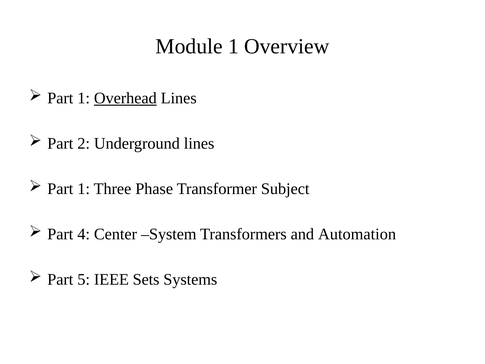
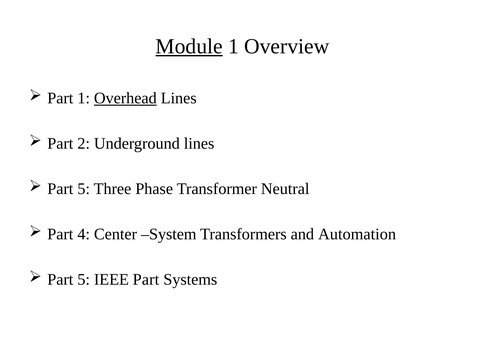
Module underline: none -> present
1 at (84, 189): 1 -> 5
Subject: Subject -> Neutral
IEEE Sets: Sets -> Part
